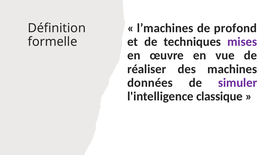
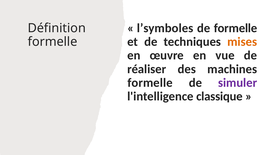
l’machines: l’machines -> l’symboles
de profond: profond -> formelle
mises colour: purple -> orange
données at (150, 83): données -> formelle
